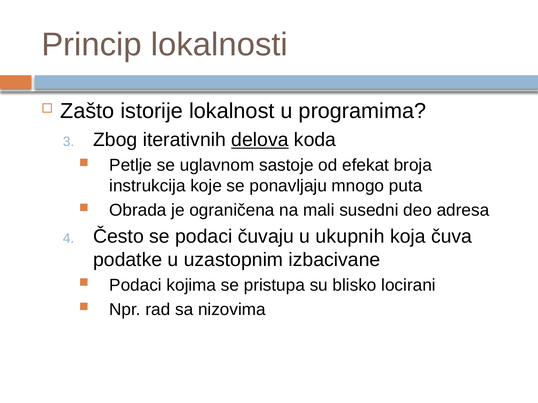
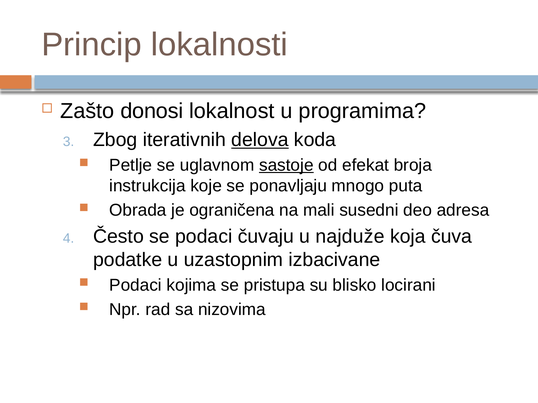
istorije: istorije -> donosi
sastoje underline: none -> present
ukupnih: ukupnih -> najduže
